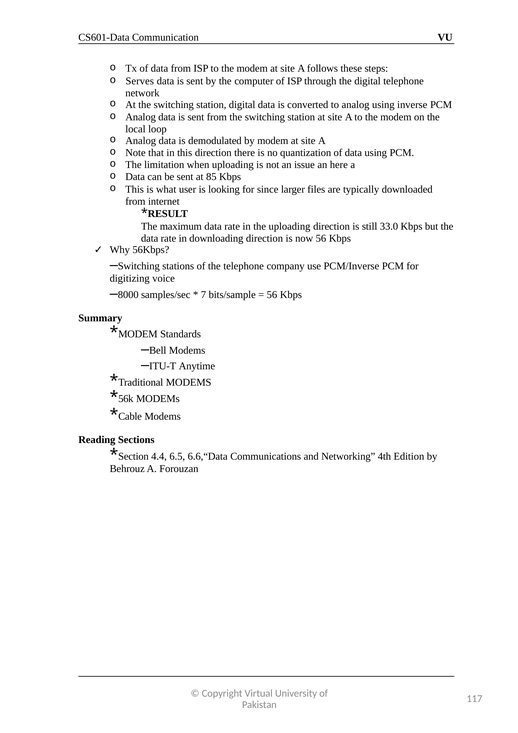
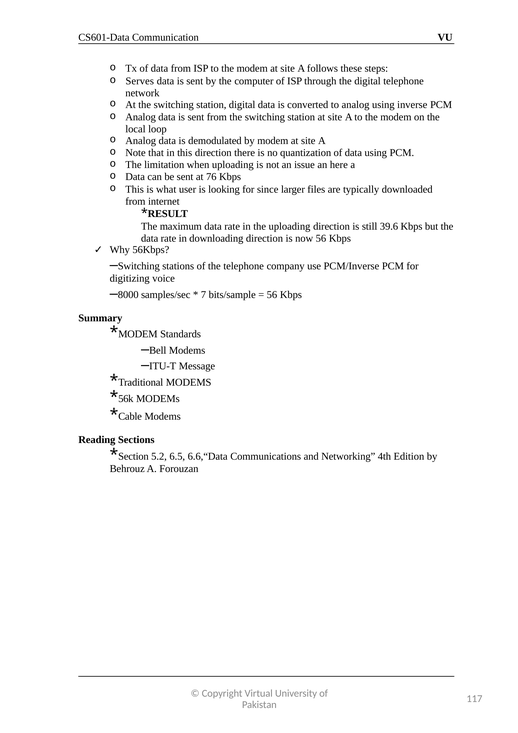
85: 85 -> 76
33.0: 33.0 -> 39.6
Anytime: Anytime -> Message
4.4: 4.4 -> 5.2
